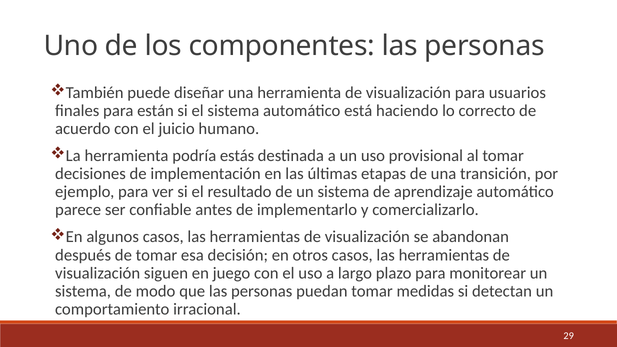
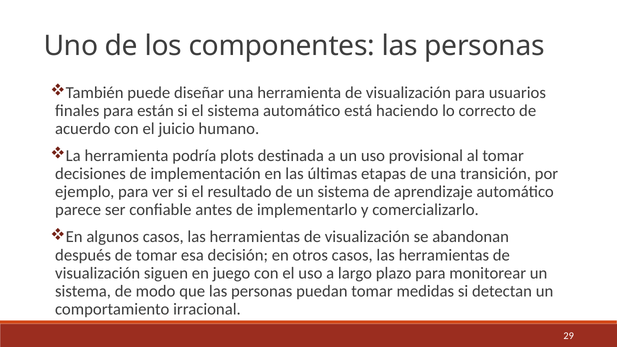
estás: estás -> plots
